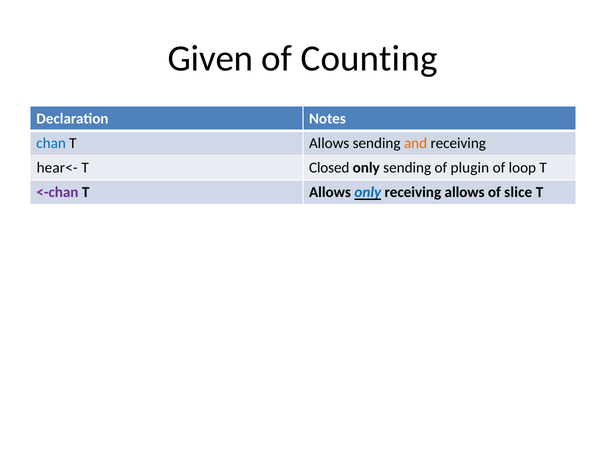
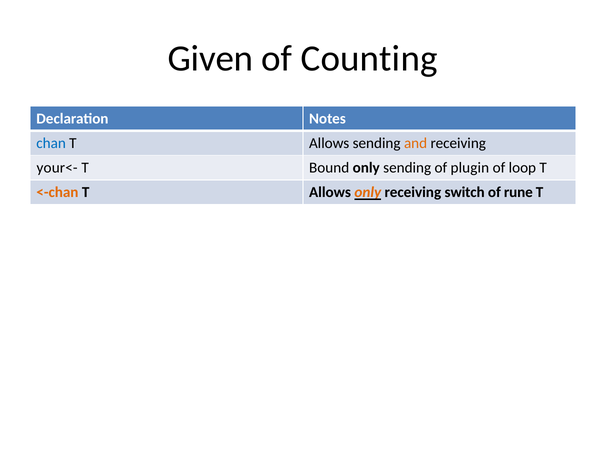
hear<-: hear<- -> your<-
Closed: Closed -> Bound
<-chan colour: purple -> orange
only at (368, 192) colour: blue -> orange
receiving allows: allows -> switch
slice: slice -> rune
